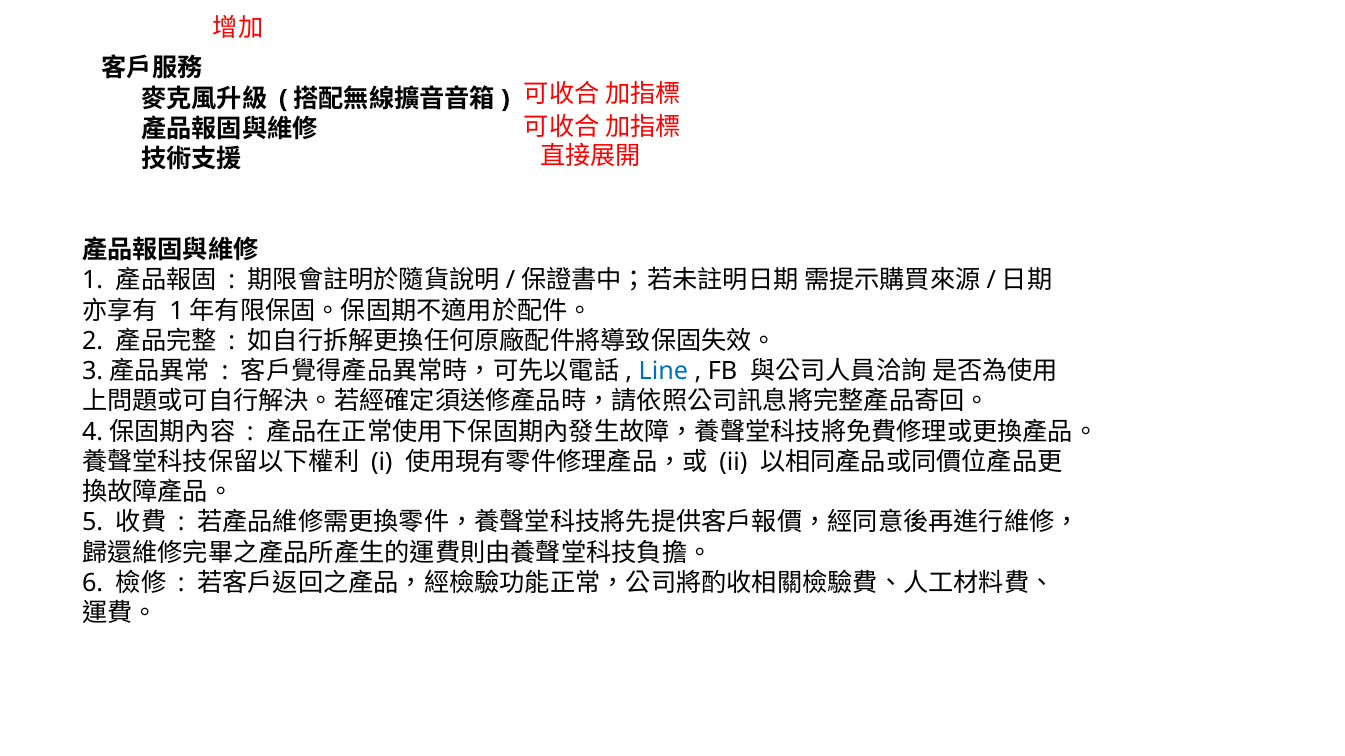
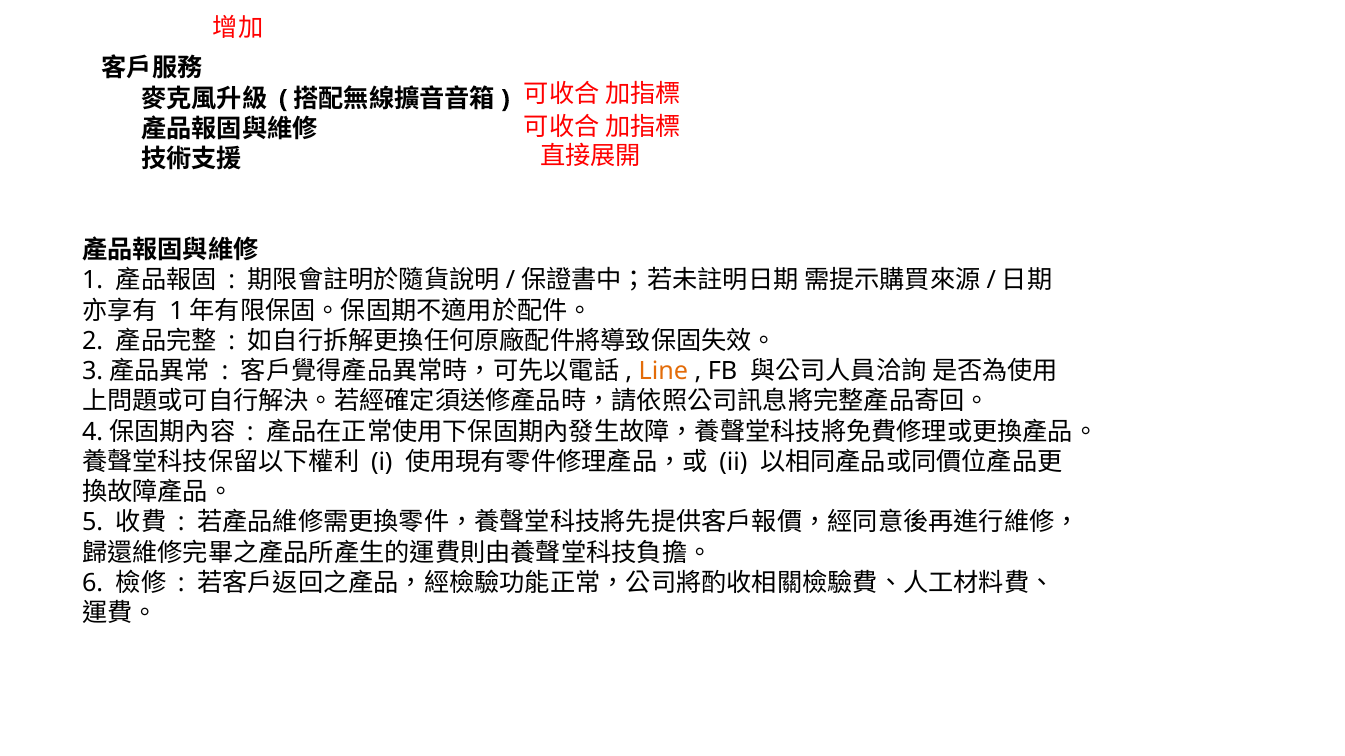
Line colour: blue -> orange
